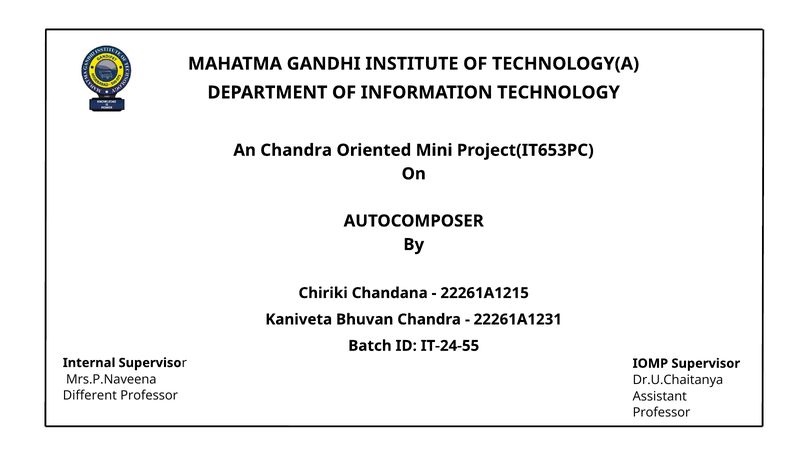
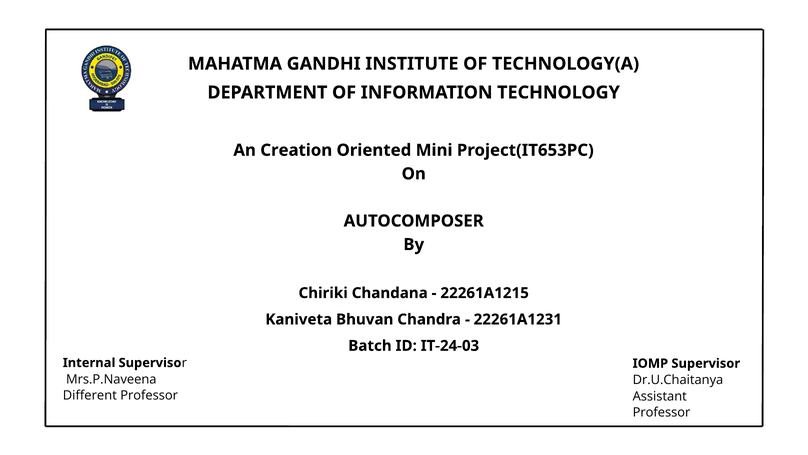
An Chandra: Chandra -> Creation
IT-24-55: IT-24-55 -> IT-24-03
